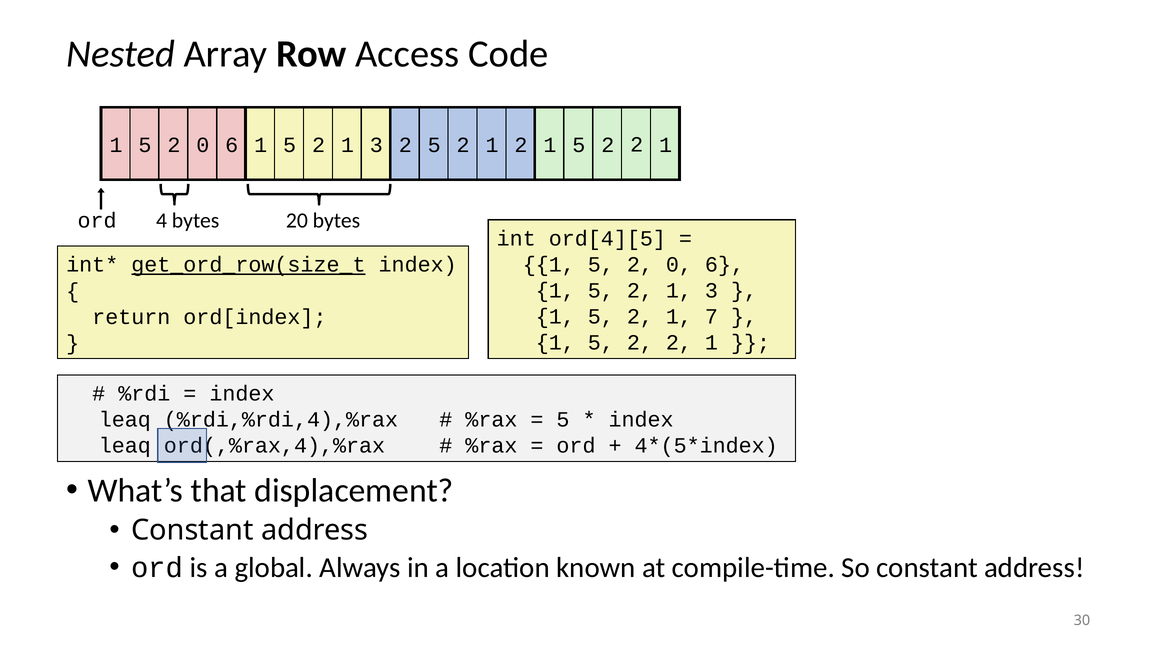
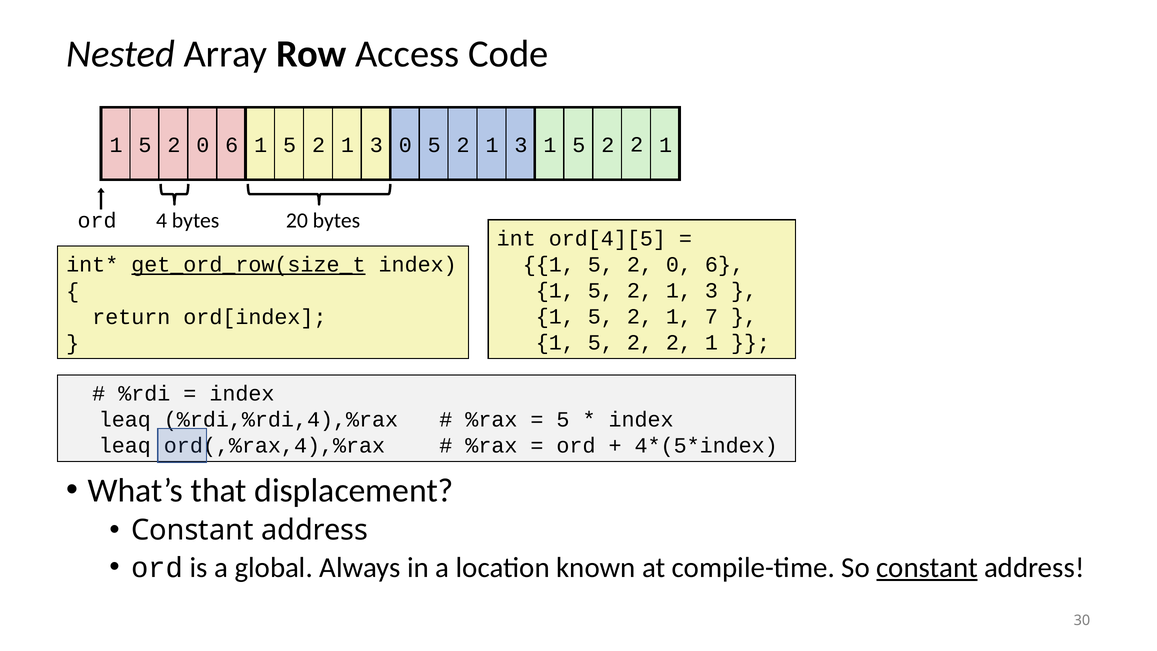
3 2: 2 -> 0
2 at (521, 145): 2 -> 3
constant at (927, 567) underline: none -> present
